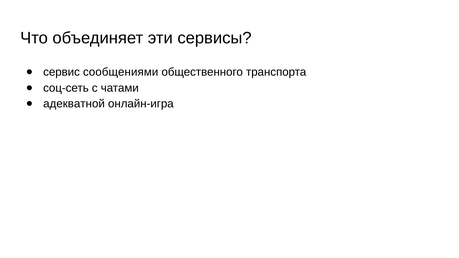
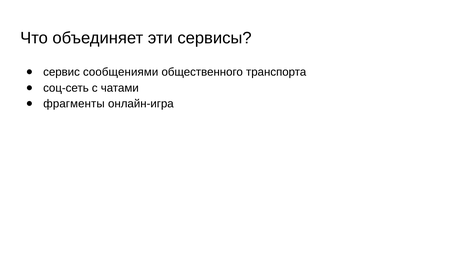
адекватной: адекватной -> фрагменты
